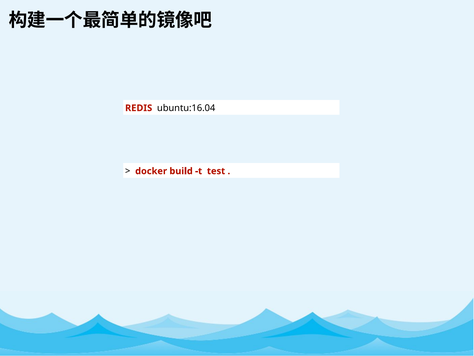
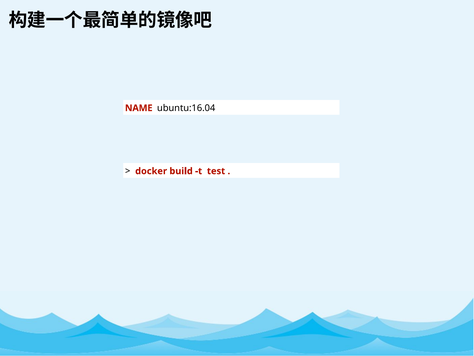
REDIS: REDIS -> NAME
